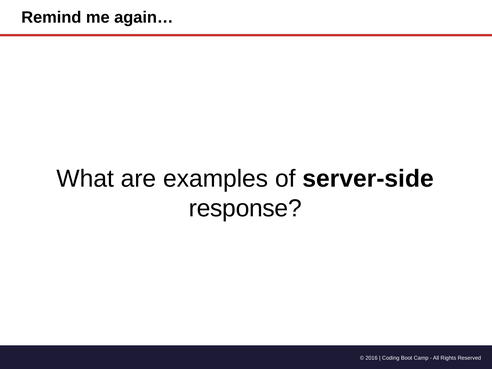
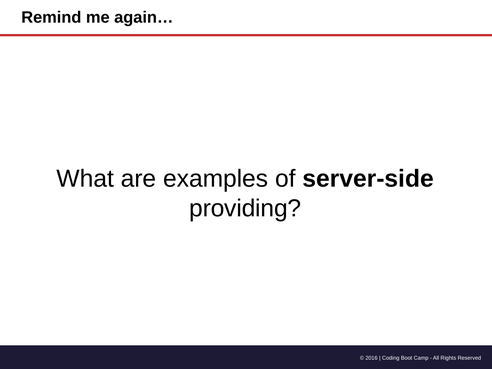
response: response -> providing
